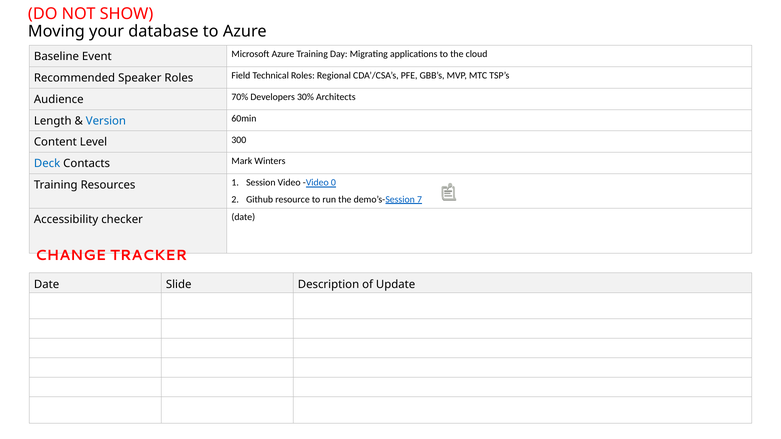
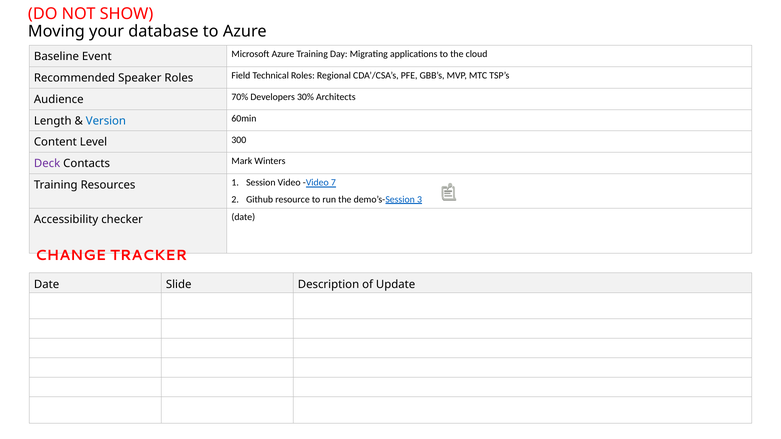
Deck colour: blue -> purple
0: 0 -> 7
7: 7 -> 3
